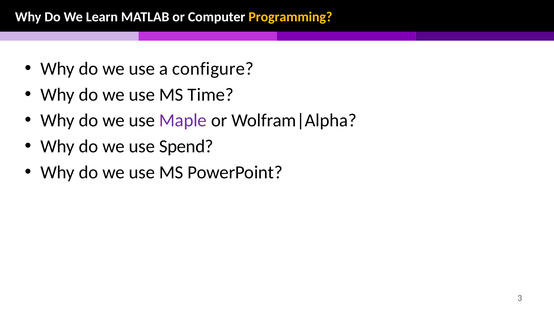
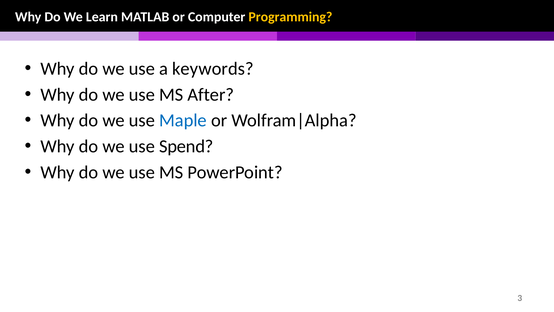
configure: configure -> keywords
Time: Time -> After
Maple colour: purple -> blue
